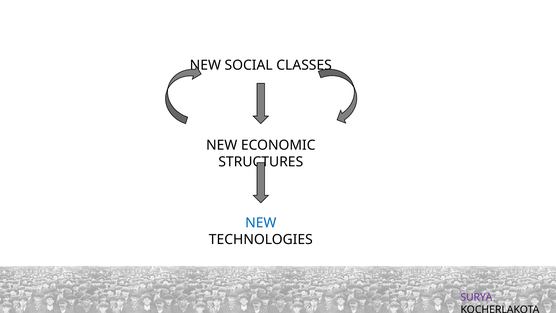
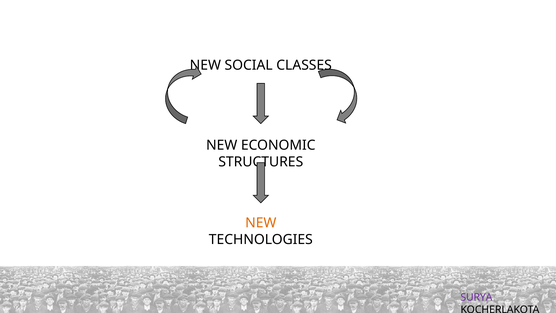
NEW at (261, 223) colour: blue -> orange
